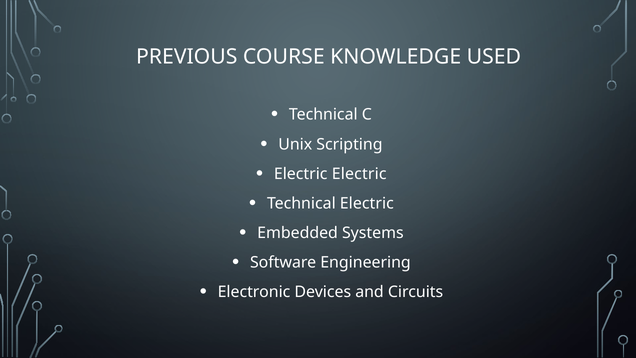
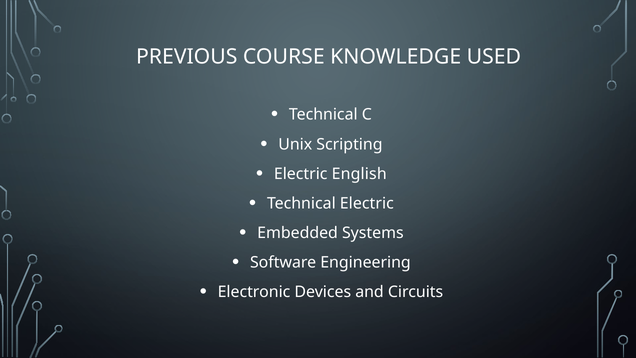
Electric Electric: Electric -> English
